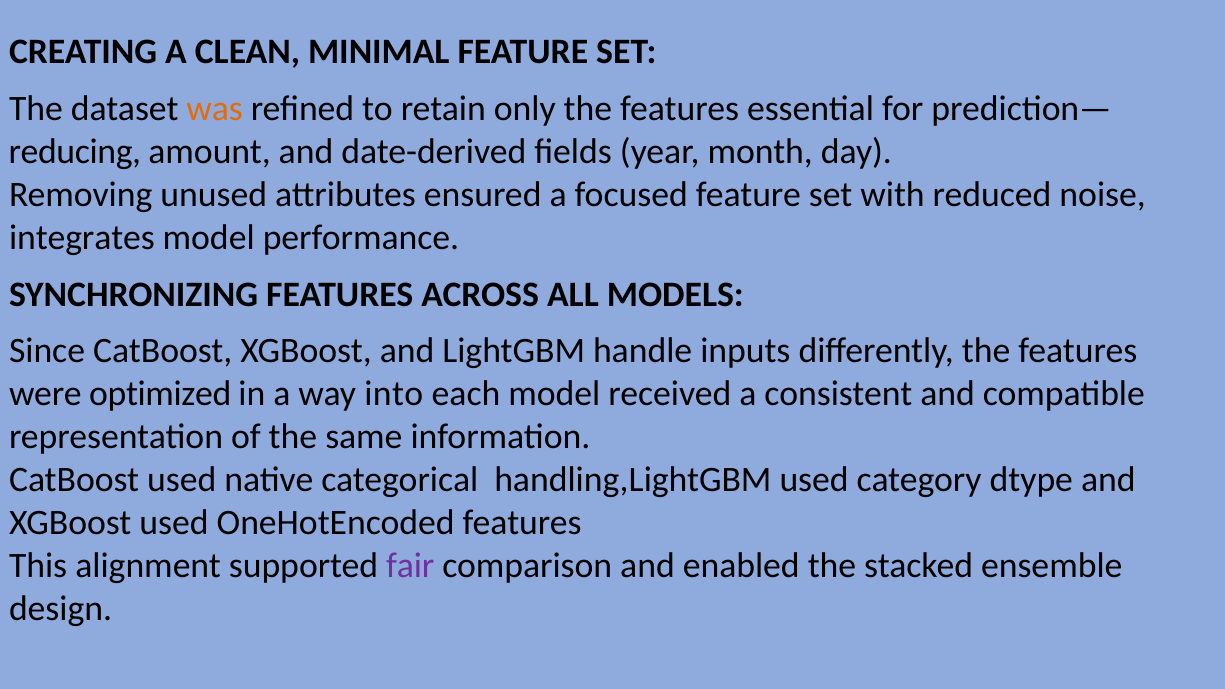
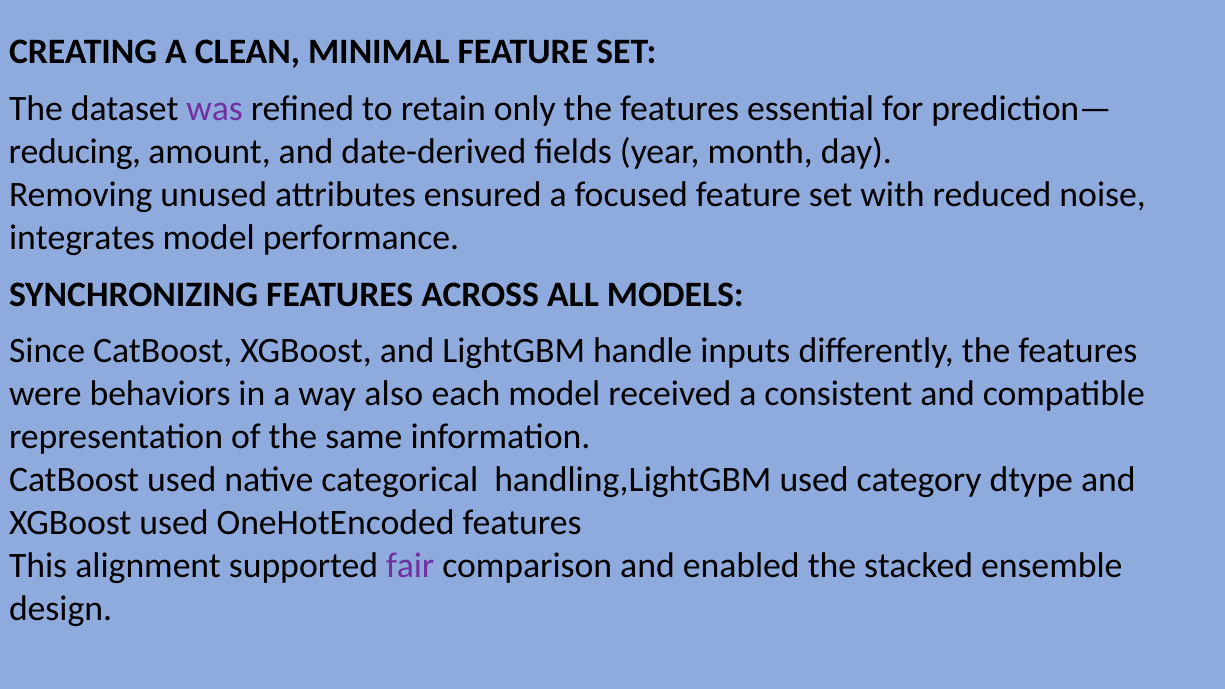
was colour: orange -> purple
optimized: optimized -> behaviors
into: into -> also
